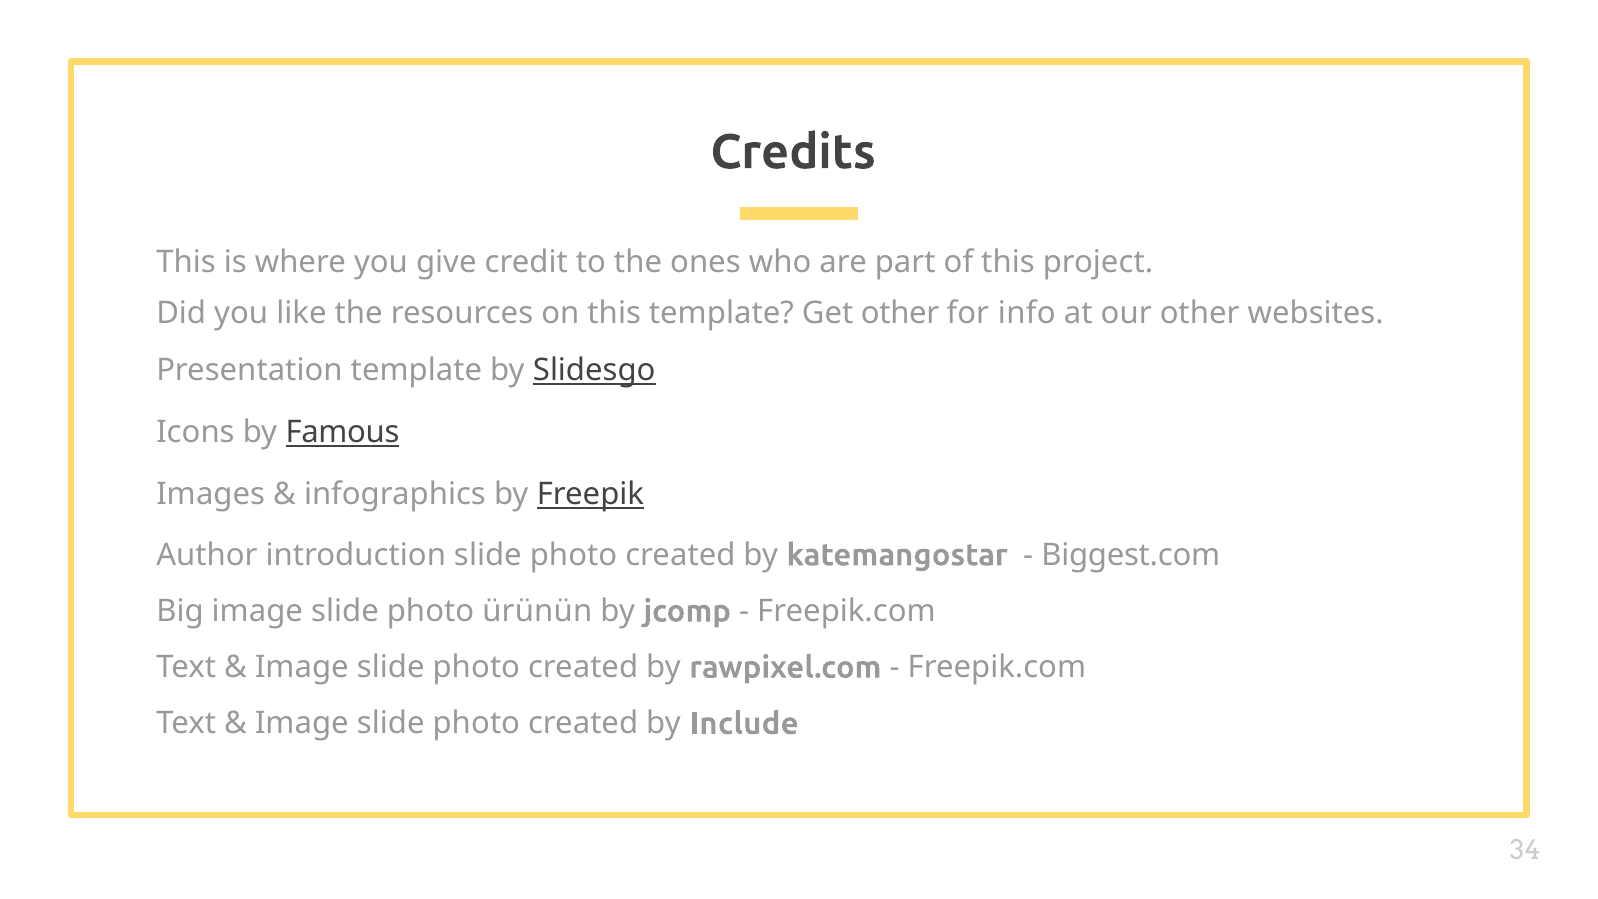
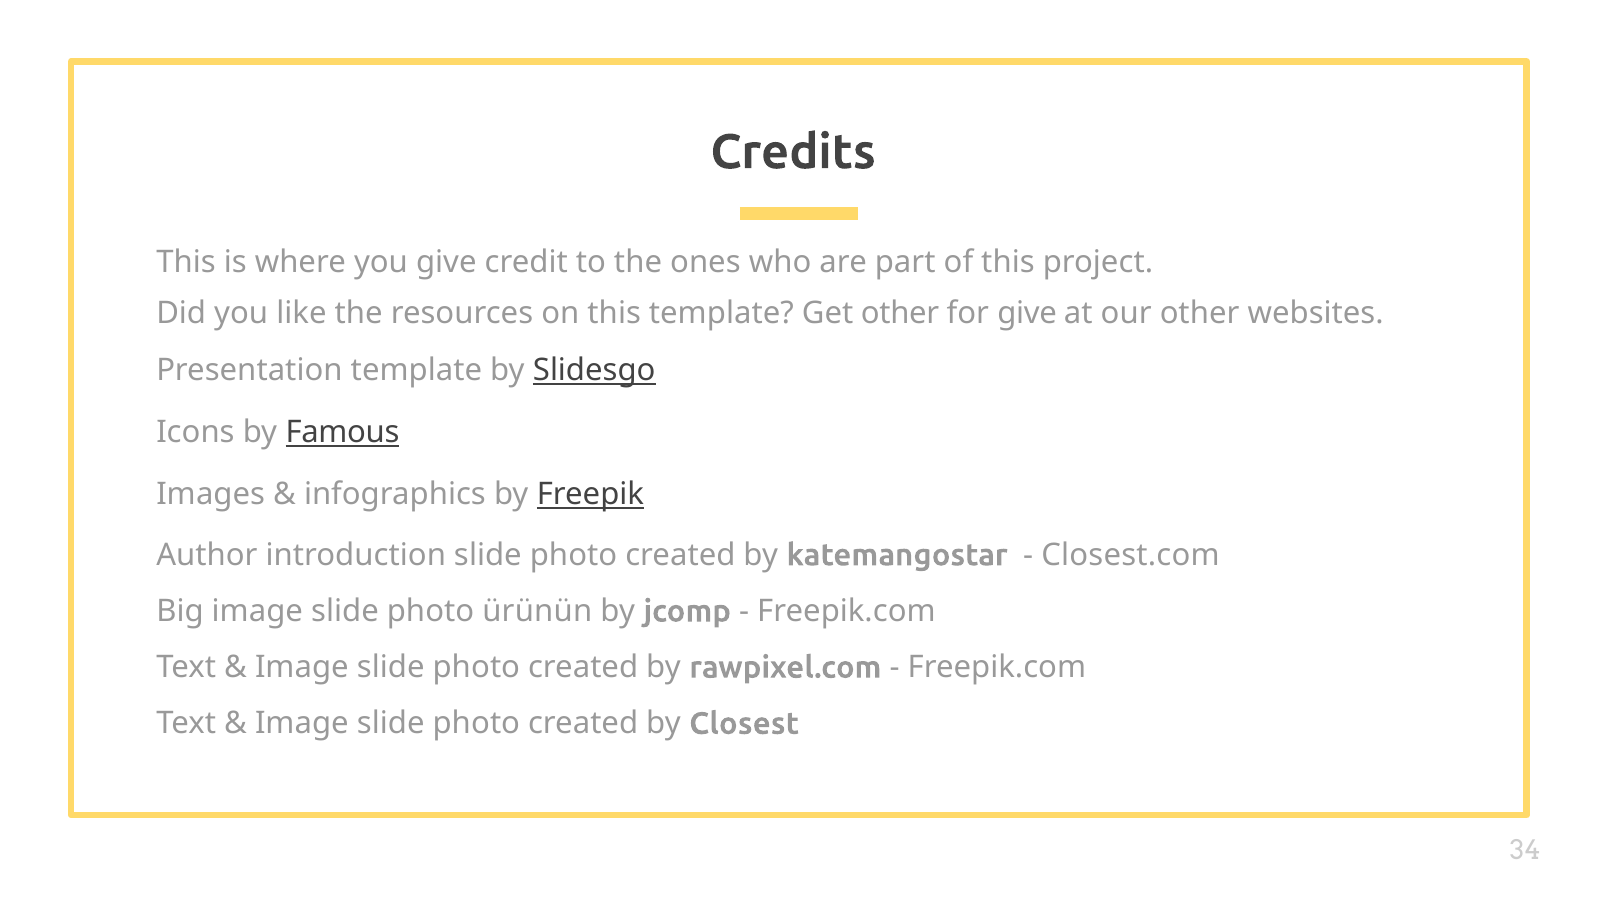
for info: info -> give
Biggest.com: Biggest.com -> Closest.com
Include: Include -> Closest
